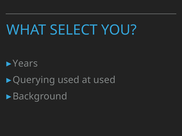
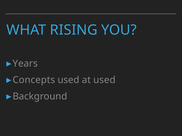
SELECT: SELECT -> RISING
Querying: Querying -> Concepts
